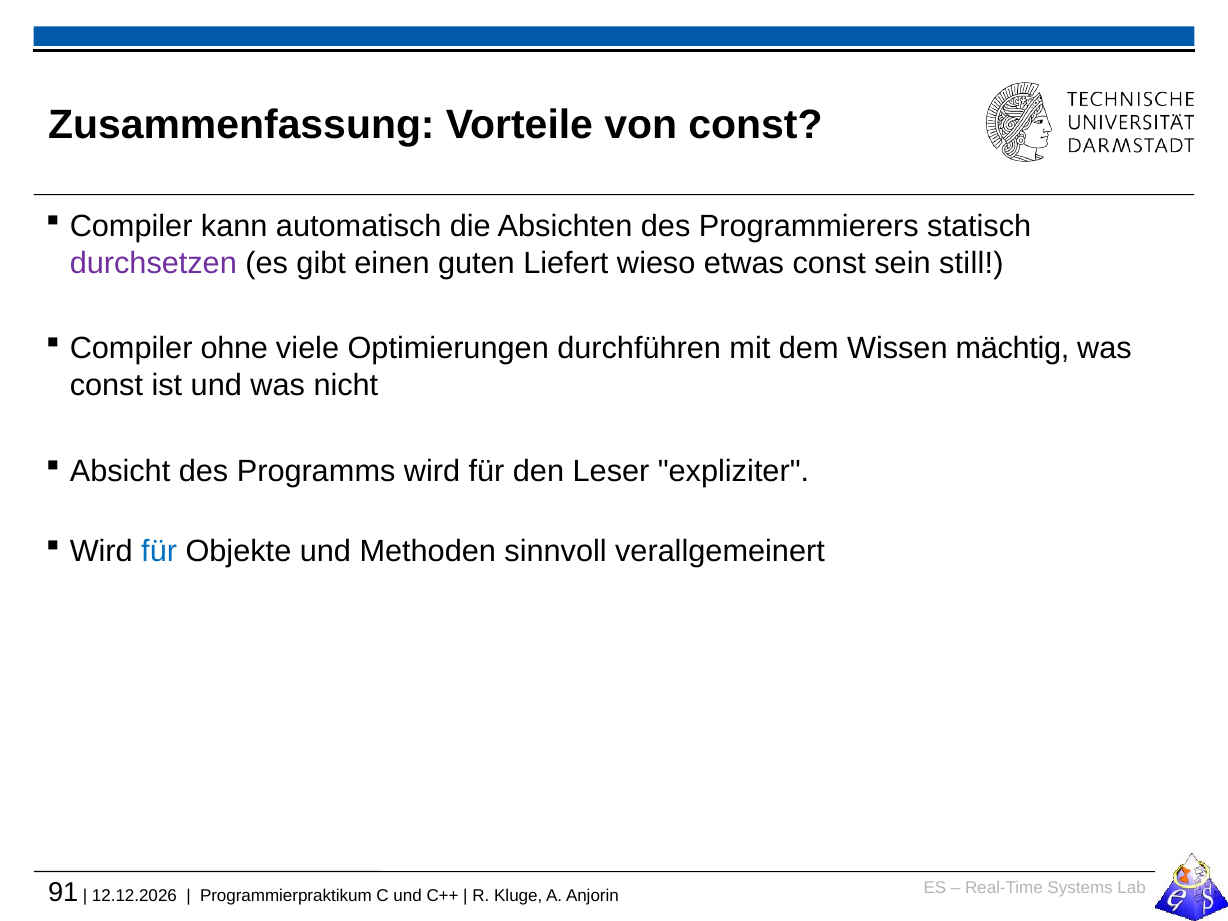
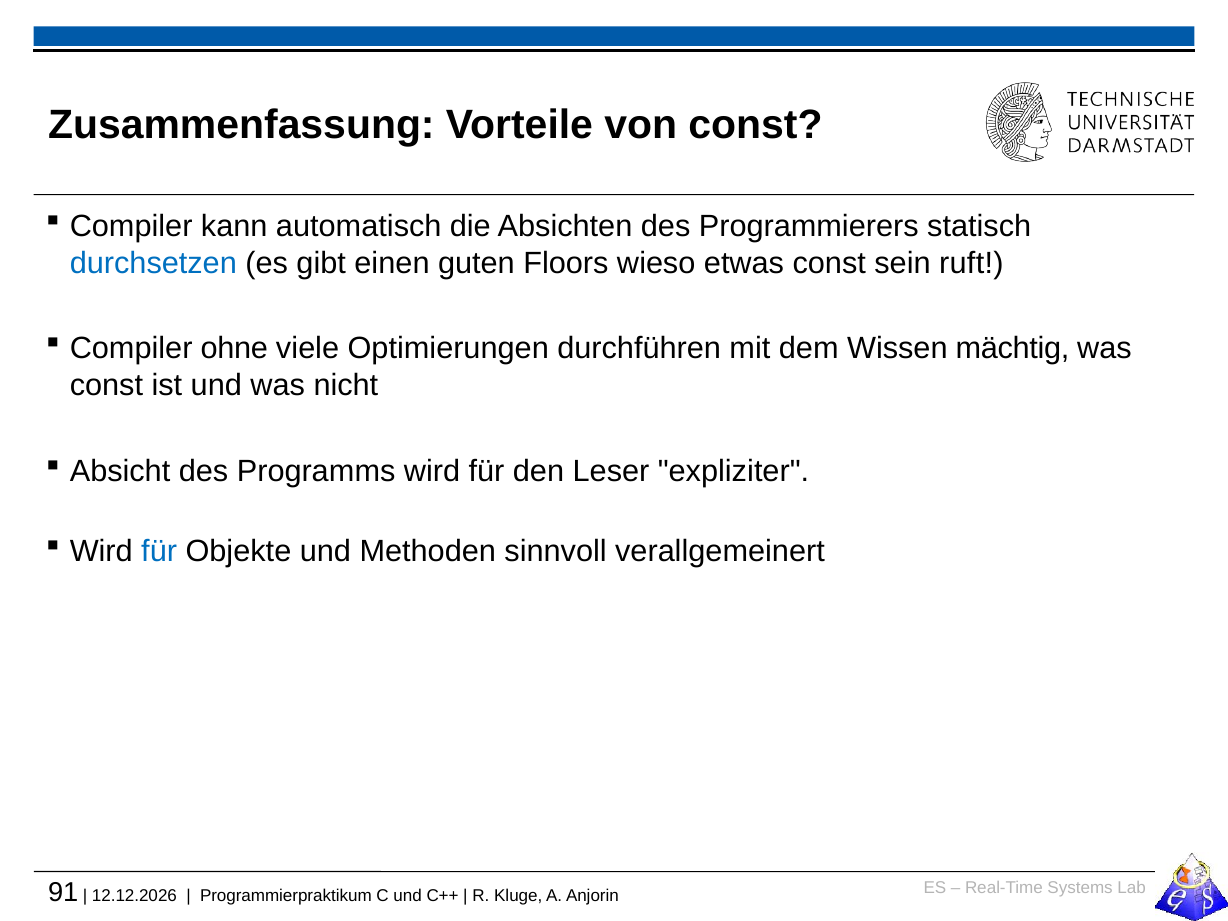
durchsetzen colour: purple -> blue
Liefert: Liefert -> Floors
still: still -> ruft
